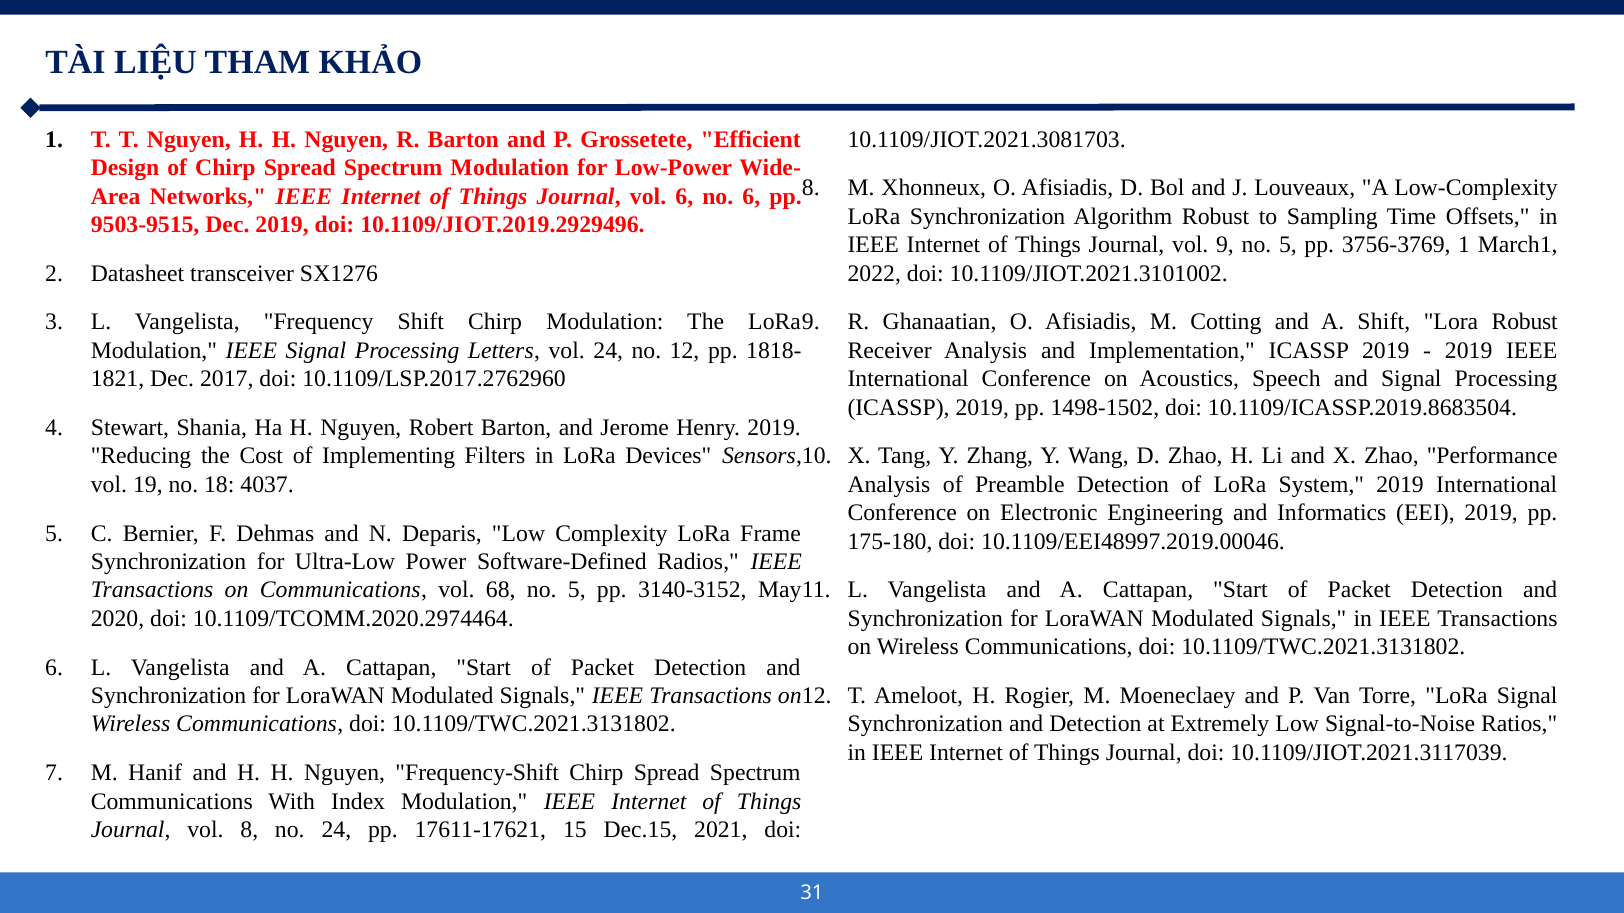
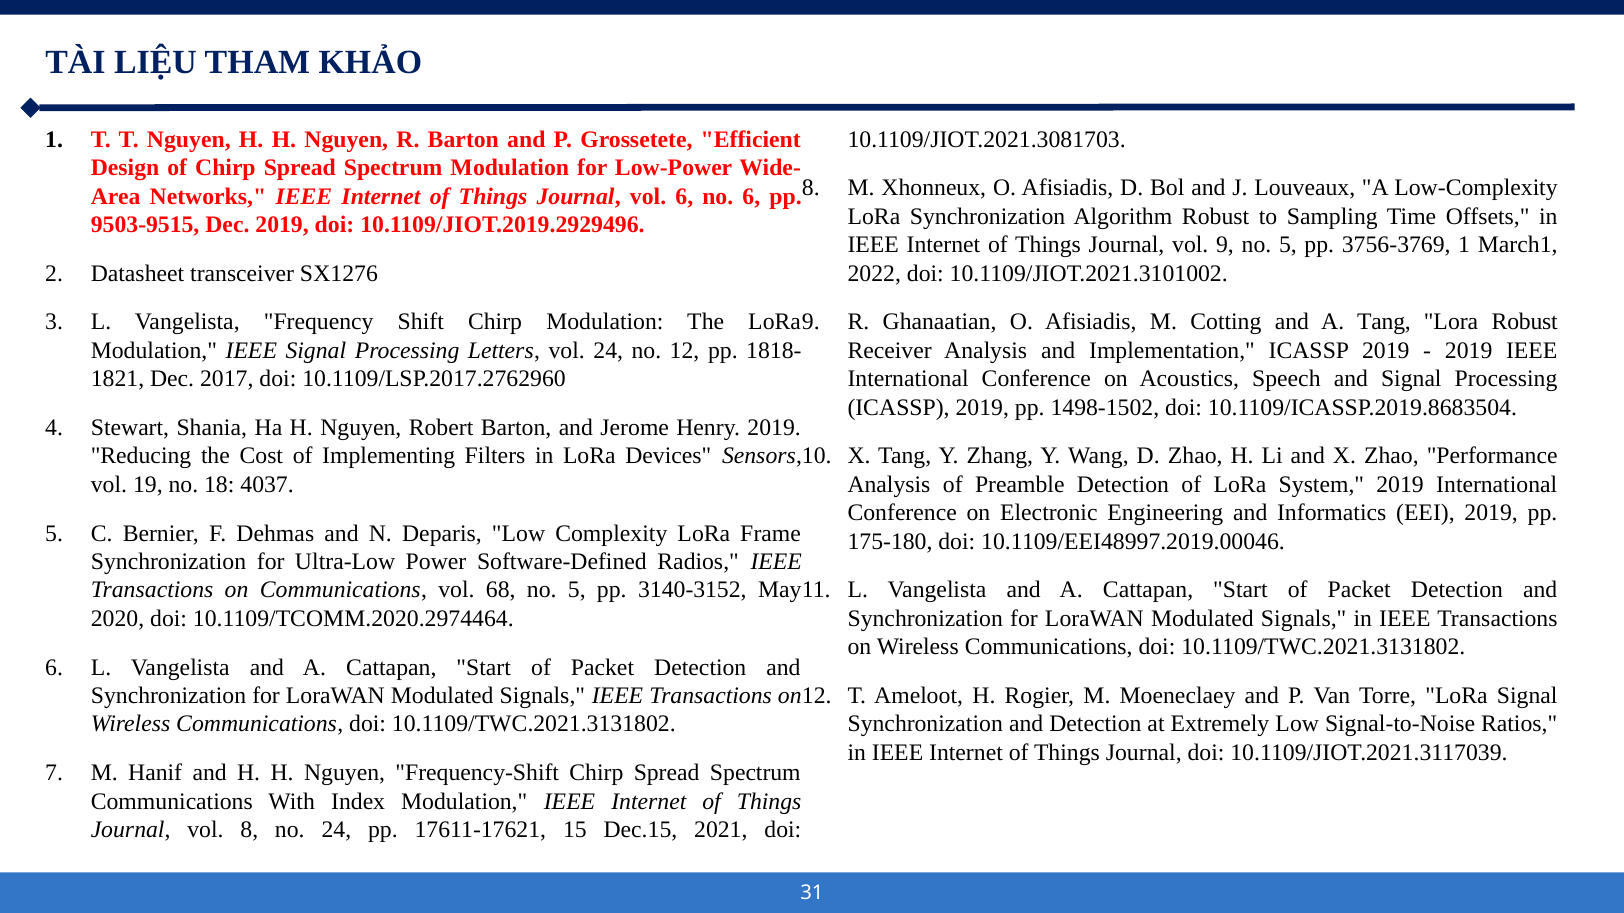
A Shift: Shift -> Tang
